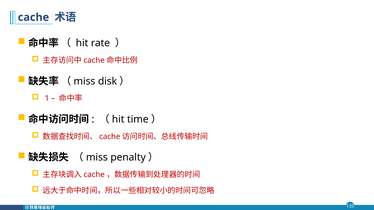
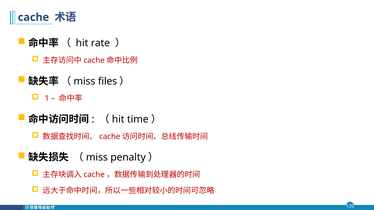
disk: disk -> files
